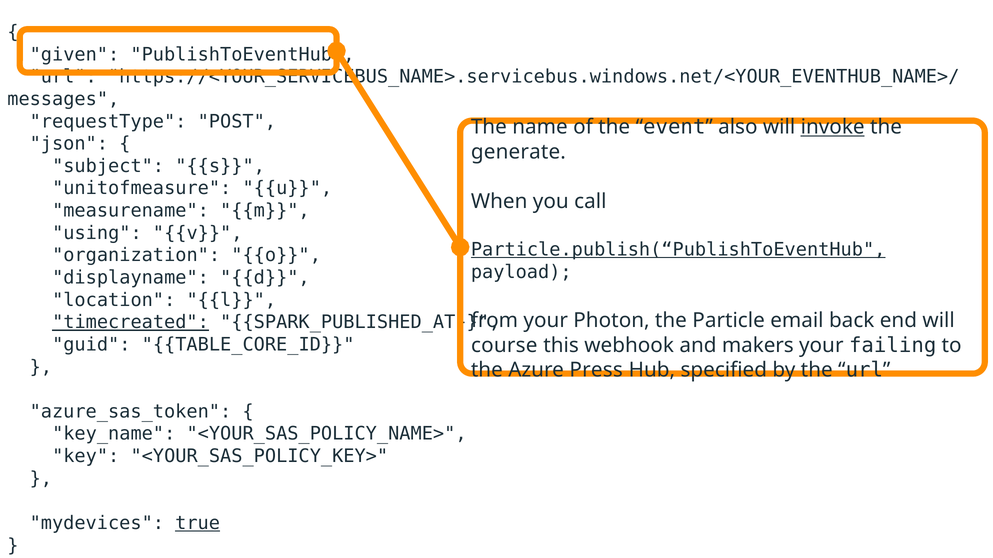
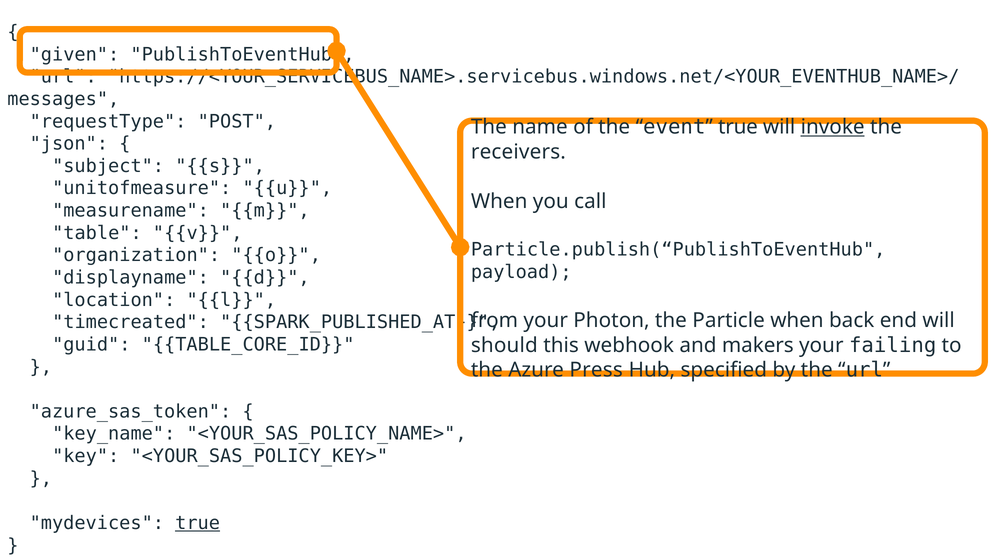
also at (738, 127): also -> true
generate: generate -> receivers
using: using -> table
Particle.publish(“PublishToEventHub underline: present -> none
timecreated underline: present -> none
Particle email: email -> when
course: course -> should
